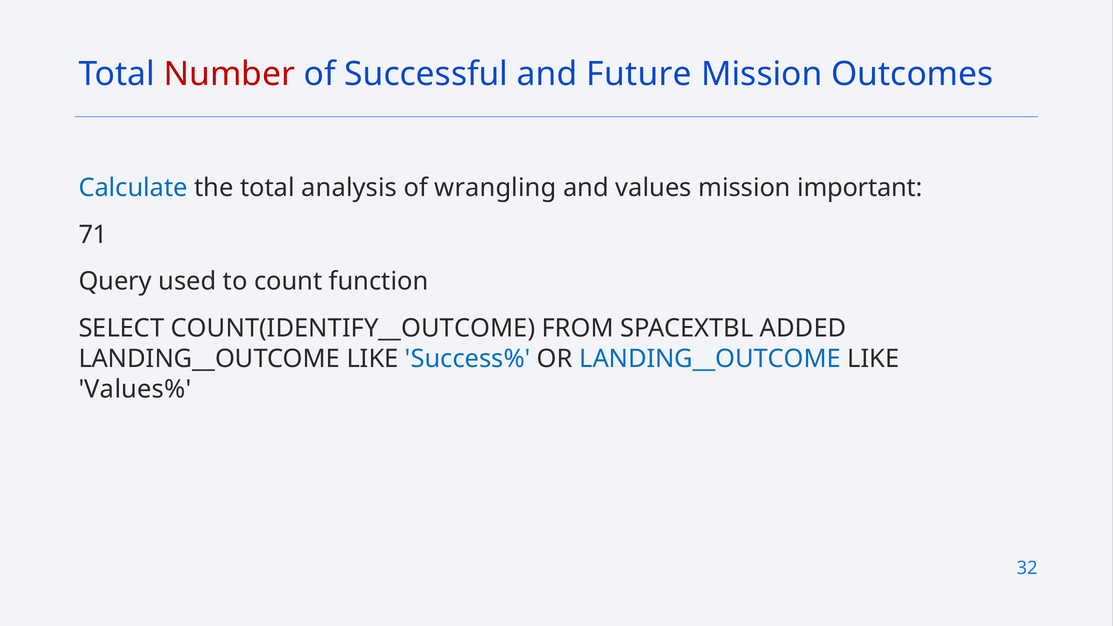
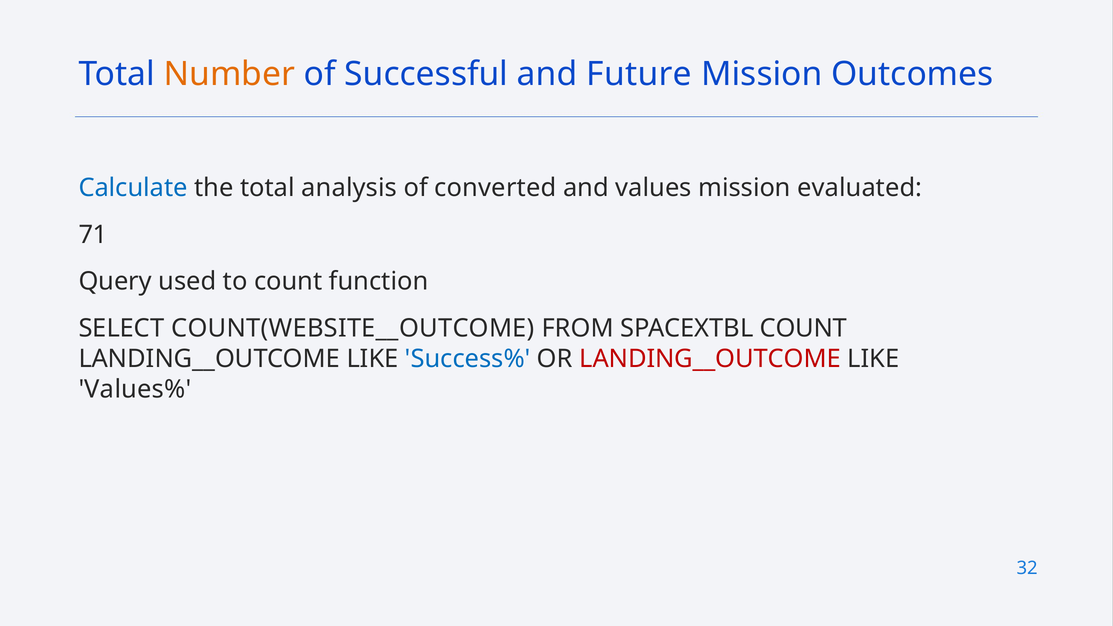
Number colour: red -> orange
wrangling: wrangling -> converted
important: important -> evaluated
COUNT(IDENTIFY__OUTCOME: COUNT(IDENTIFY__OUTCOME -> COUNT(WEBSITE__OUTCOME
SPACEXTBL ADDED: ADDED -> COUNT
LANDING__OUTCOME at (710, 359) colour: blue -> red
